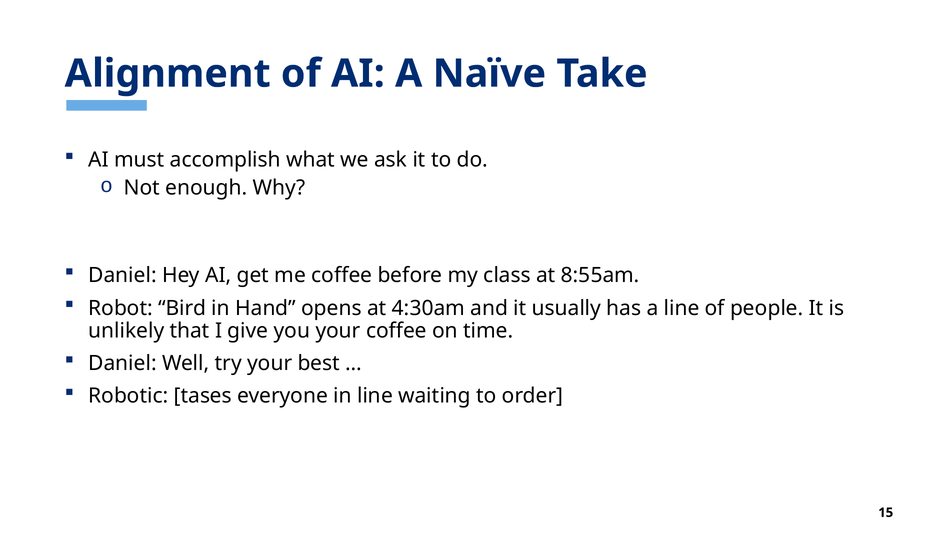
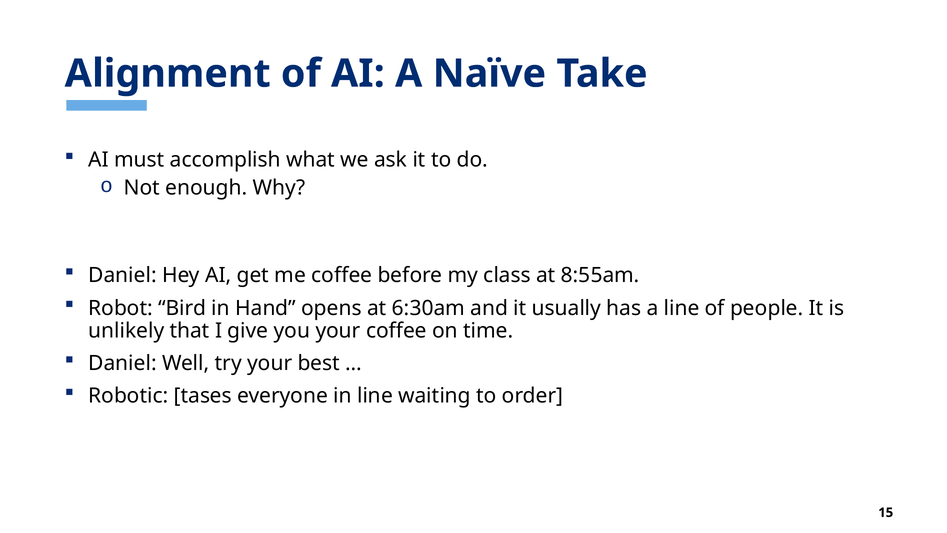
4:30am: 4:30am -> 6:30am
